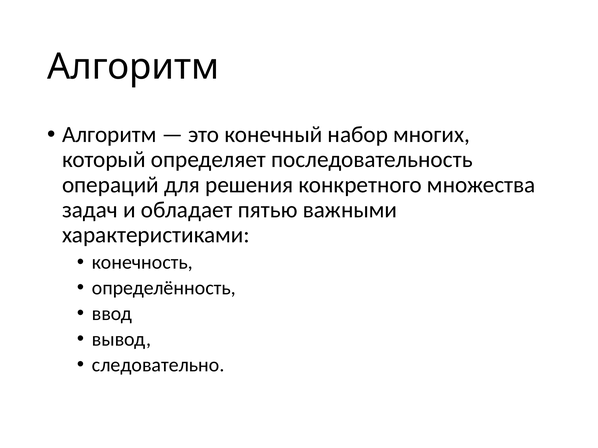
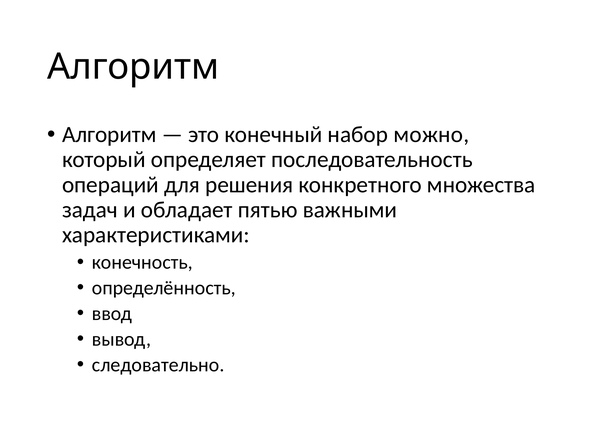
многих: многих -> можно
